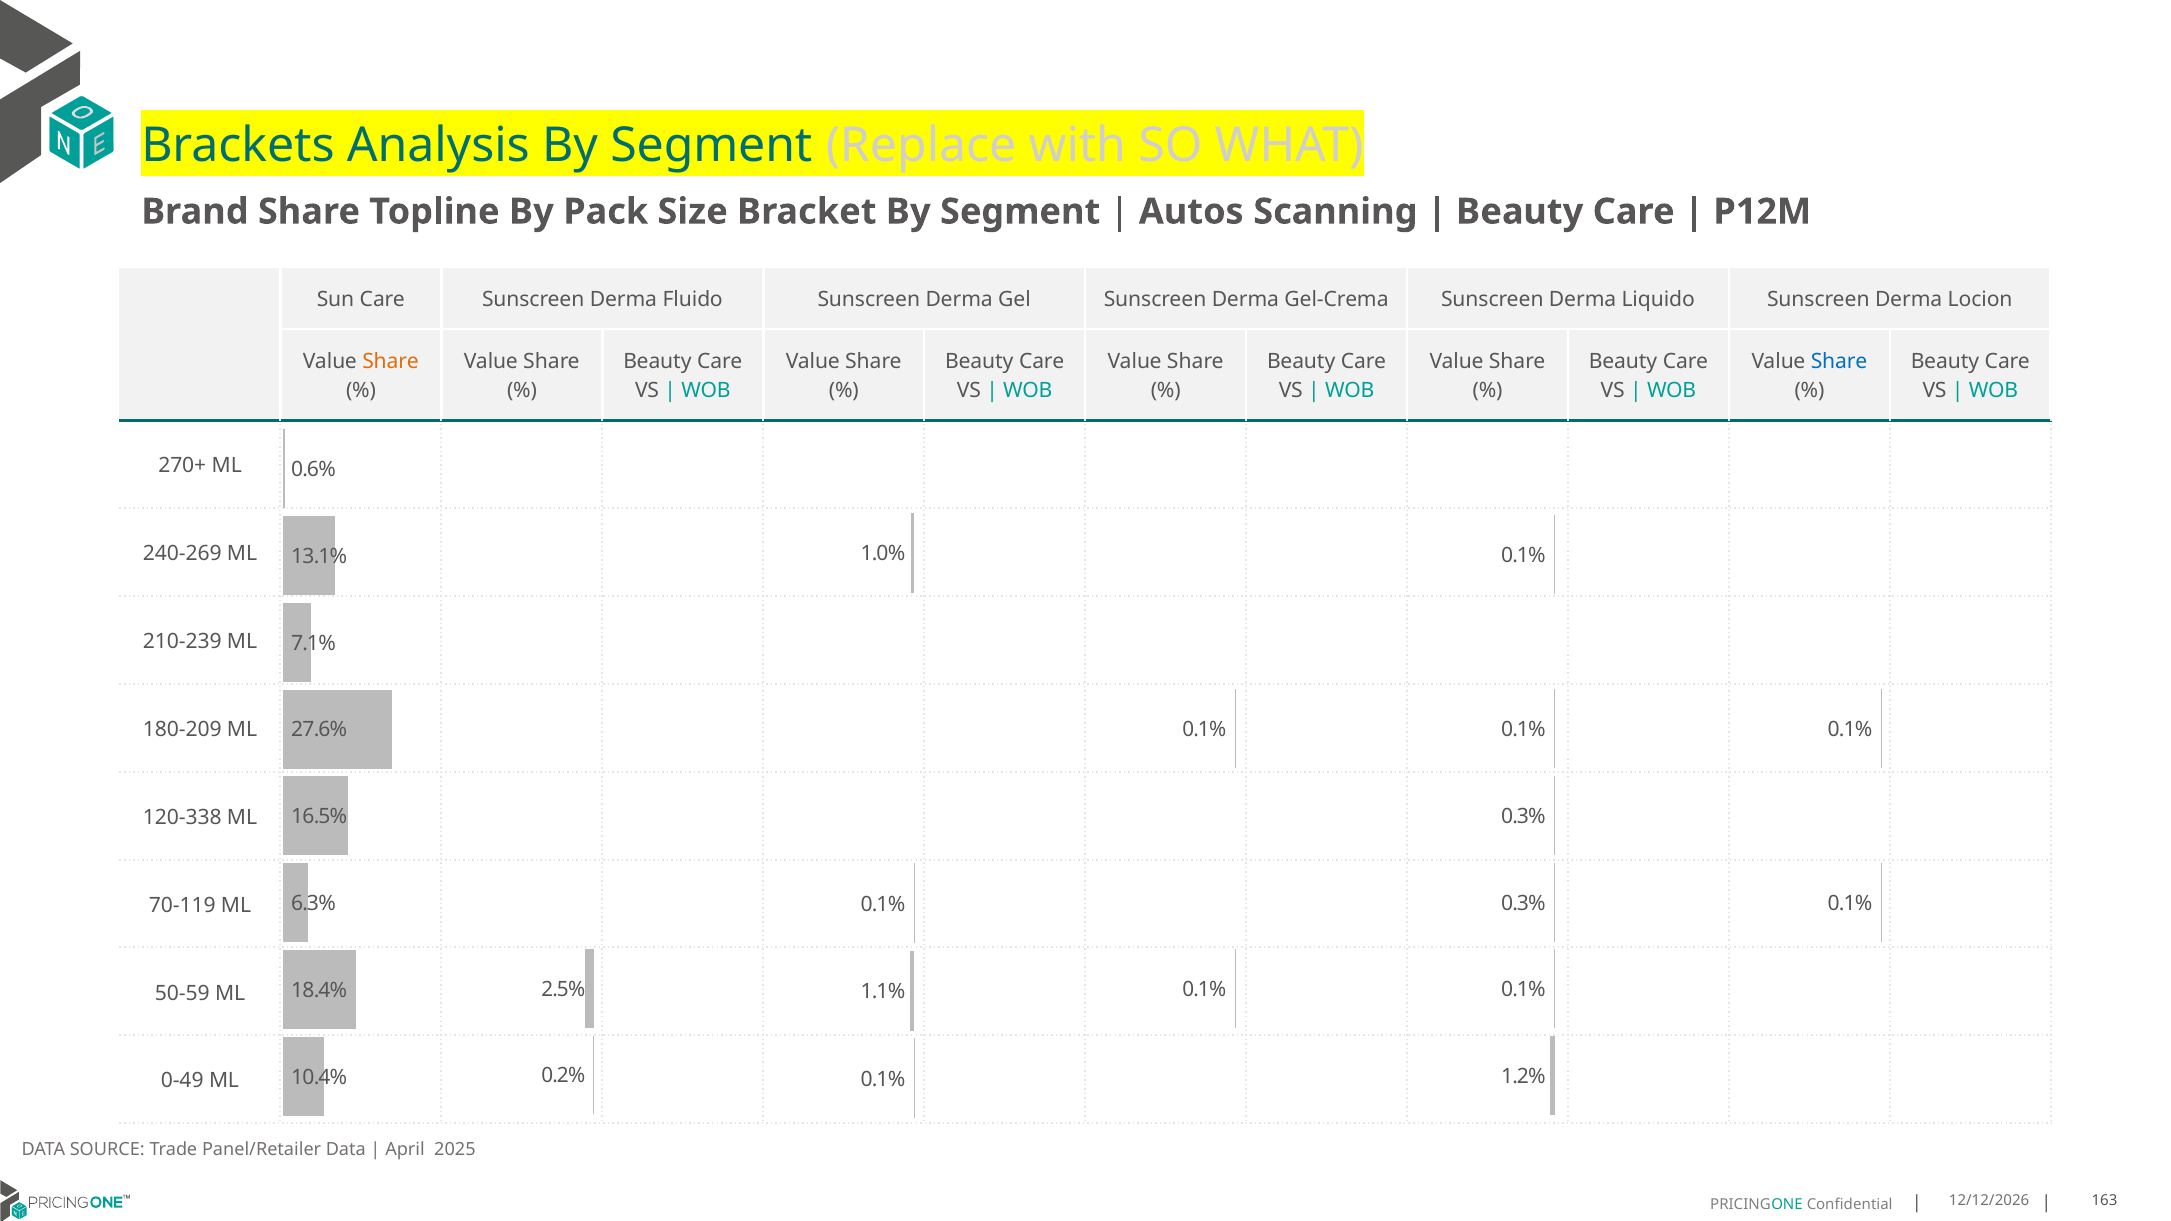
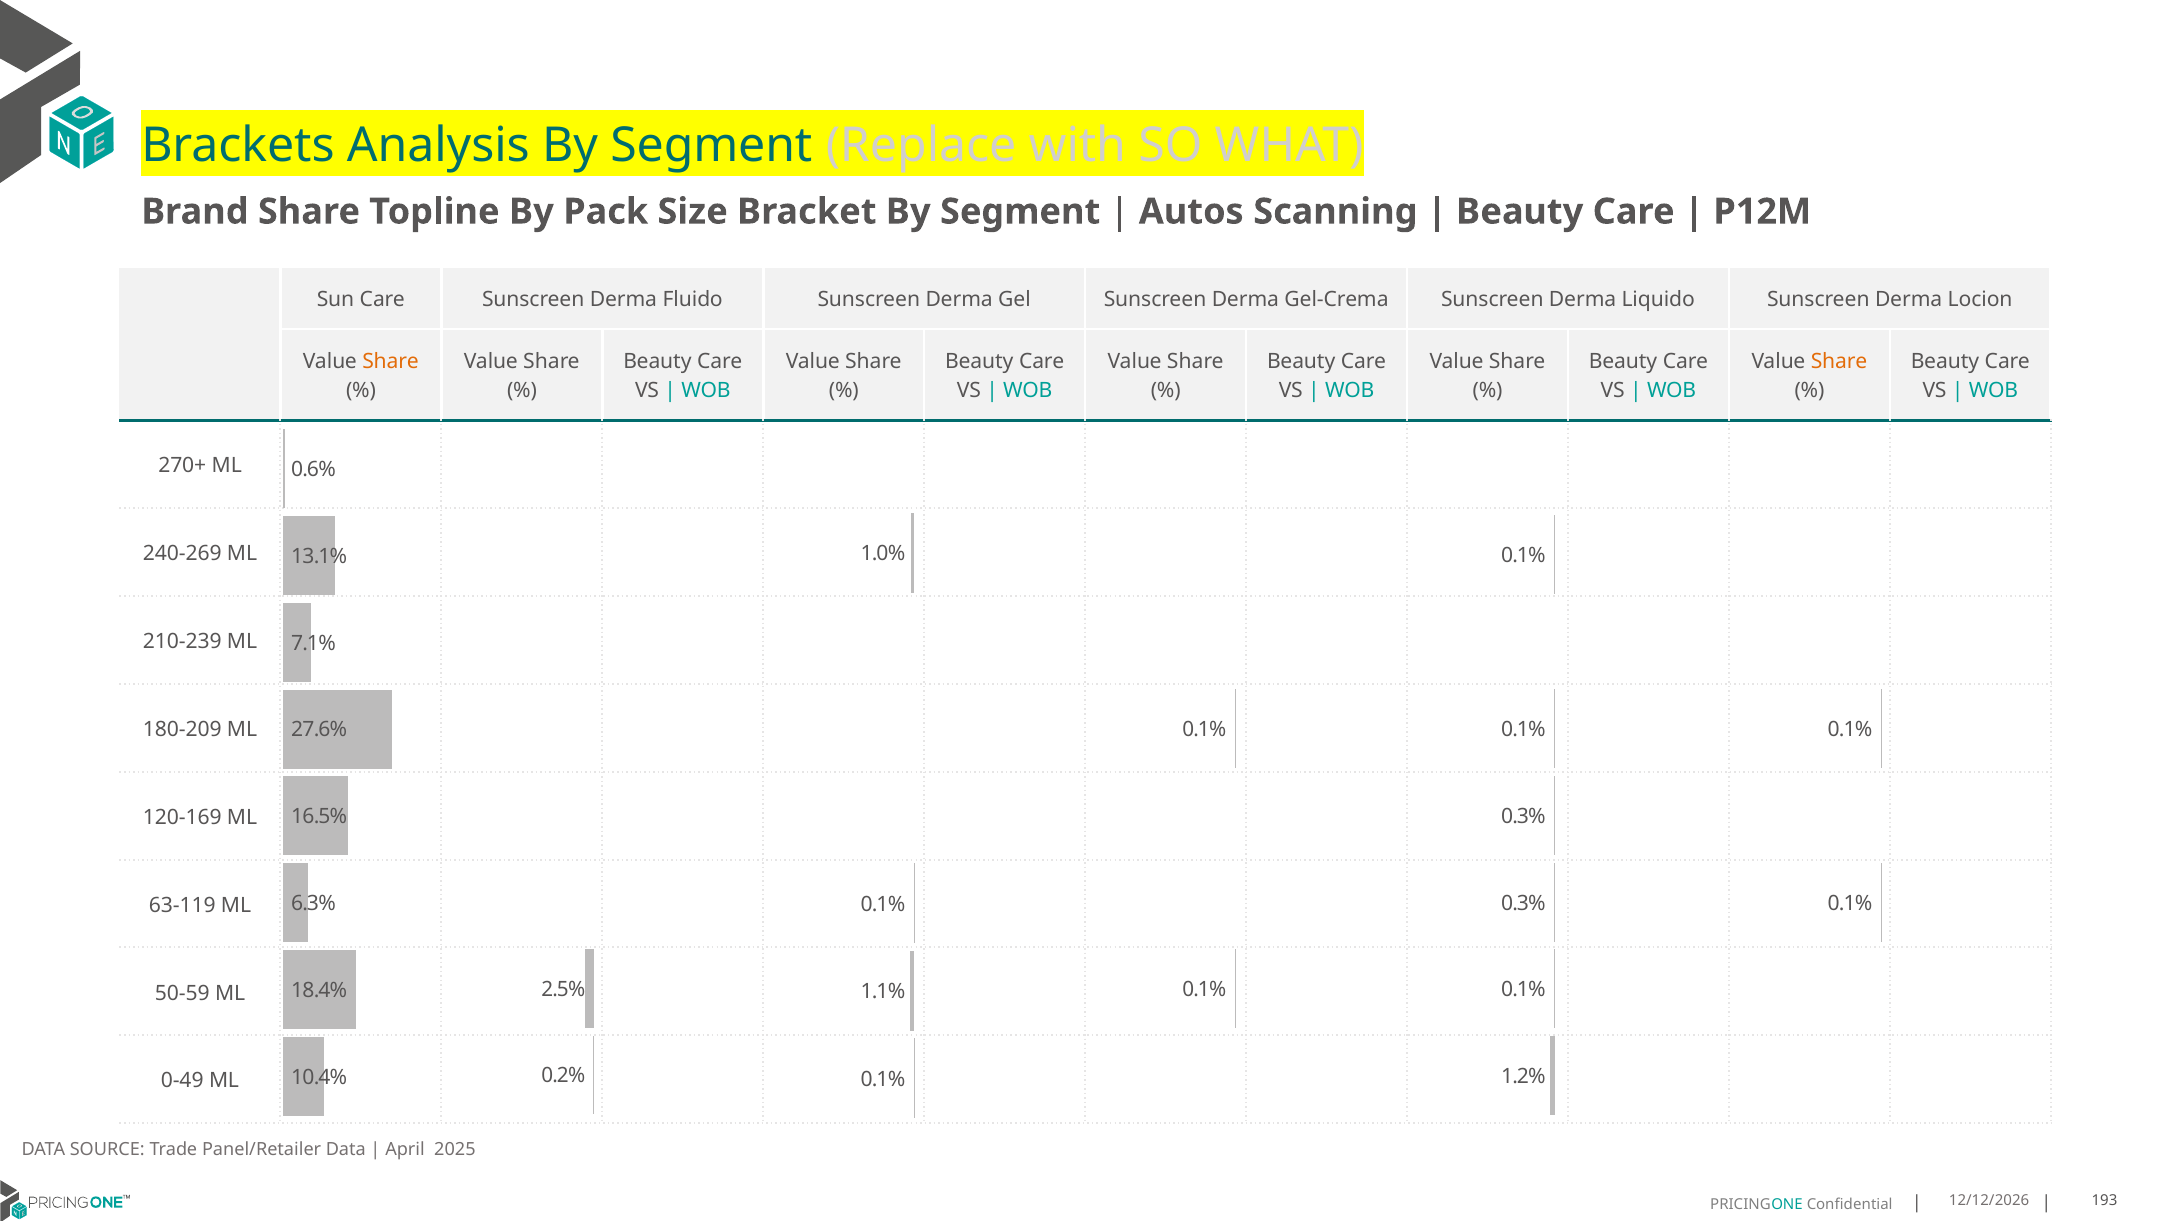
Share at (1839, 362) colour: blue -> orange
120-338: 120-338 -> 120-169
70-119: 70-119 -> 63-119
163: 163 -> 193
